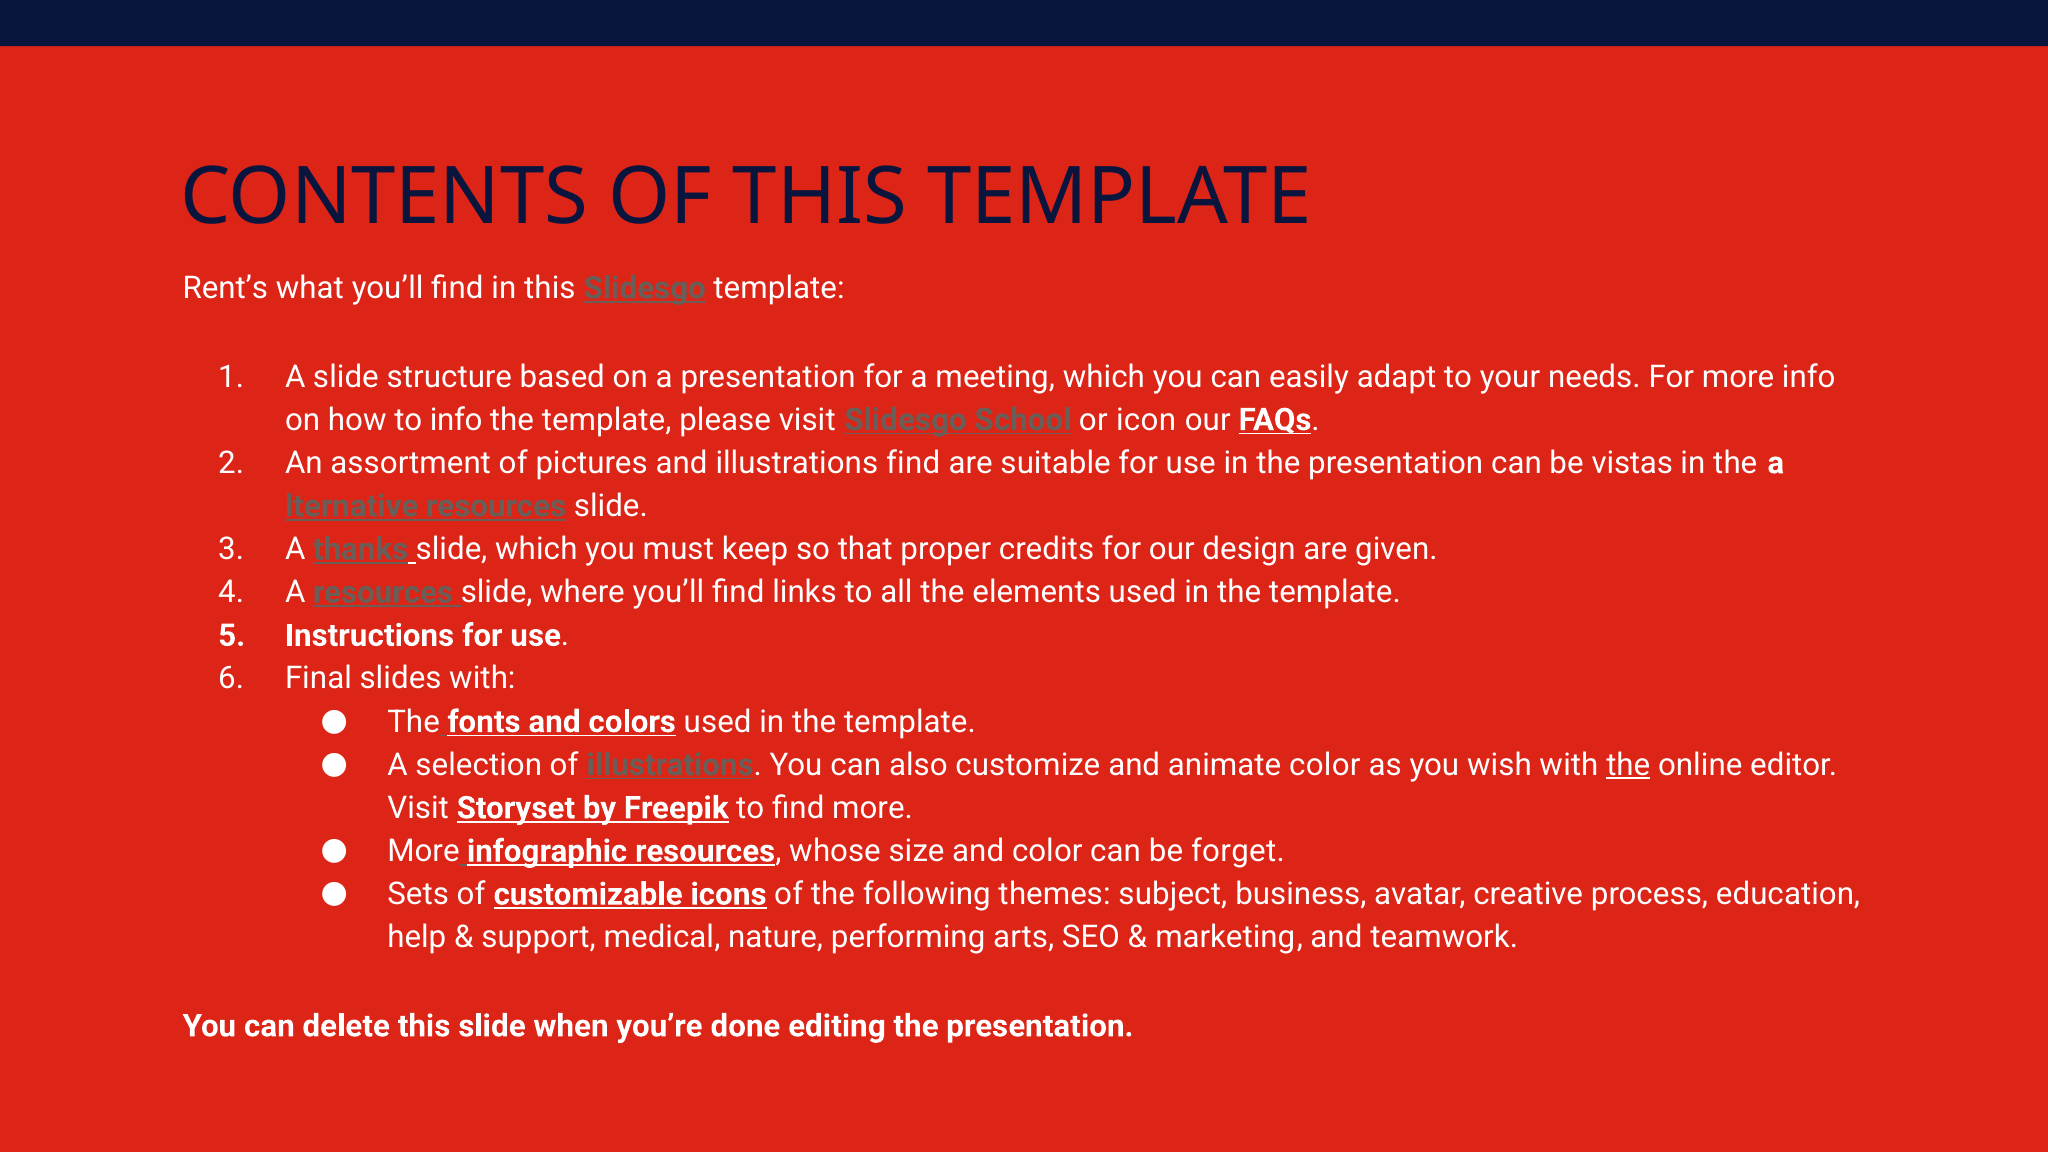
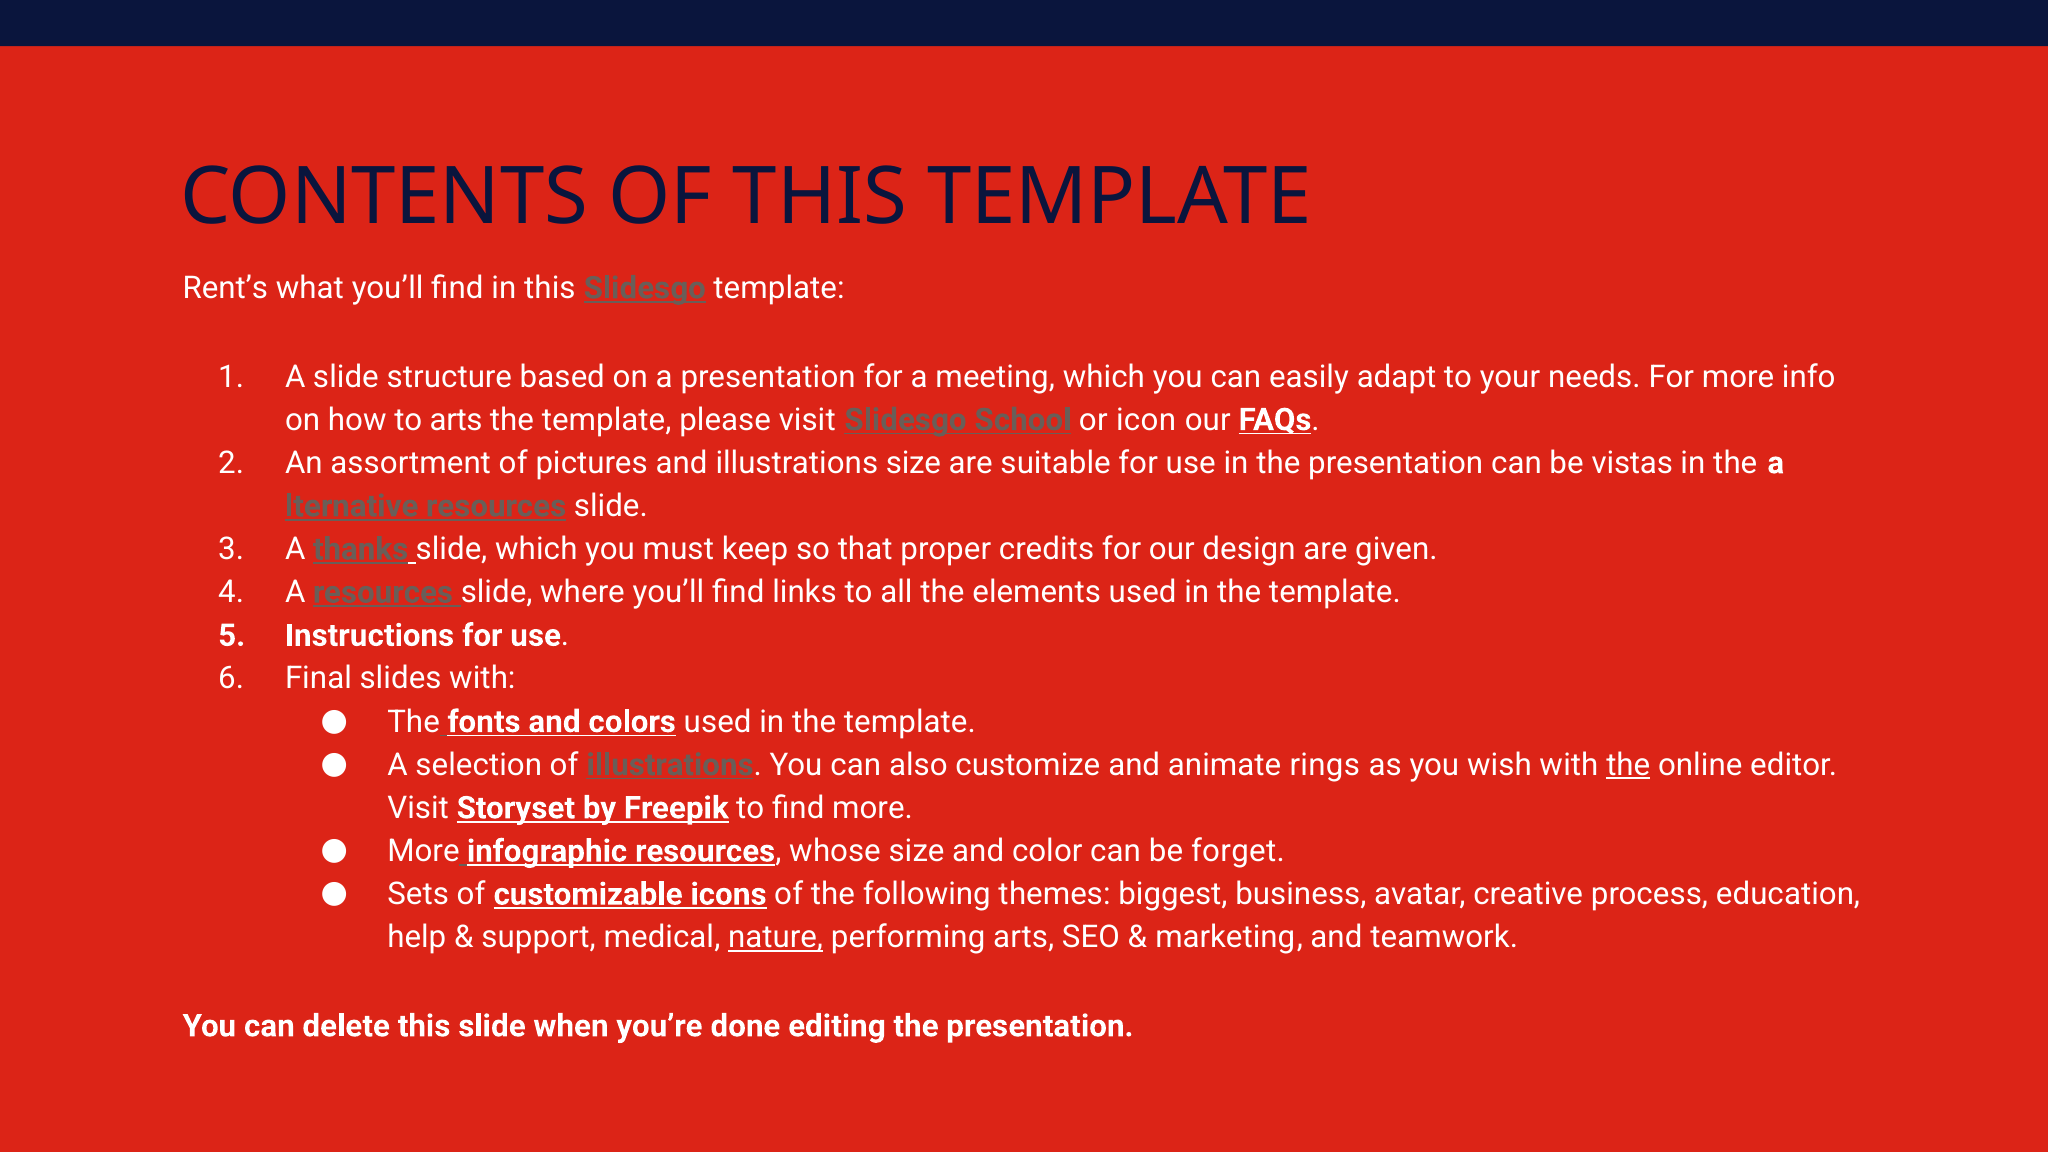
to info: info -> arts
illustrations find: find -> size
animate color: color -> rings
subject: subject -> biggest
nature underline: none -> present
